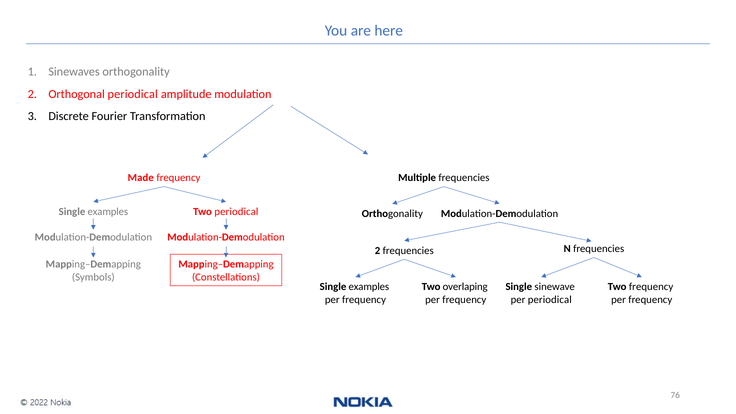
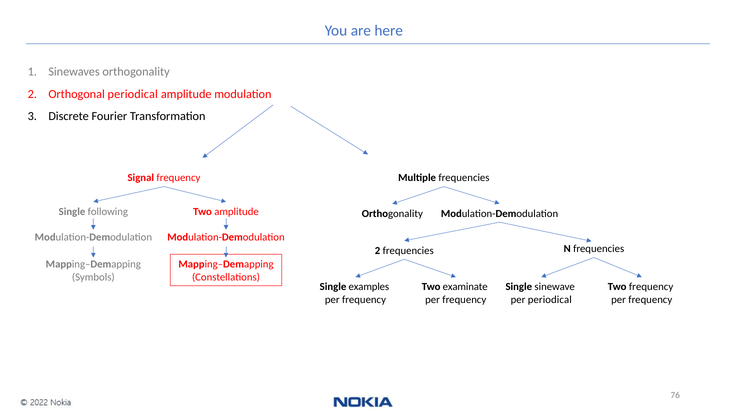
Made: Made -> Signal
examples at (108, 212): examples -> following
Two periodical: periodical -> amplitude
overlaping: overlaping -> examinate
